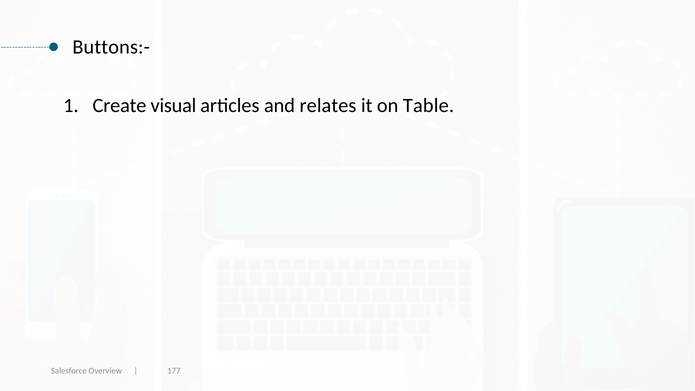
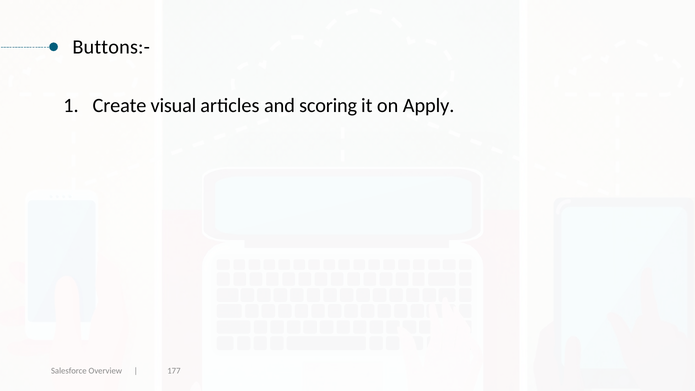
relates: relates -> scoring
Table: Table -> Apply
